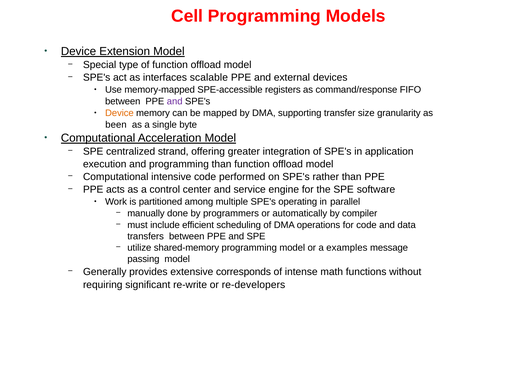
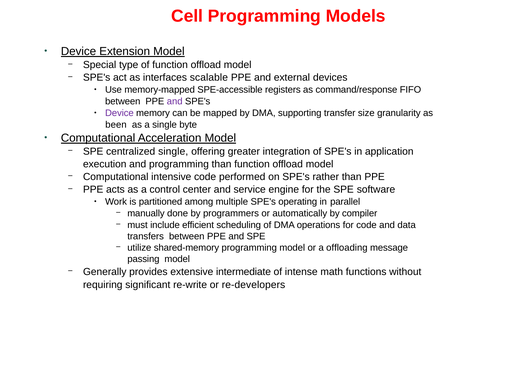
Device at (119, 113) colour: orange -> purple
centralized strand: strand -> single
examples: examples -> offloading
corresponds: corresponds -> intermediate
